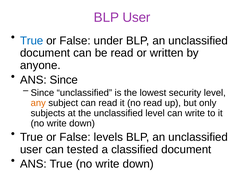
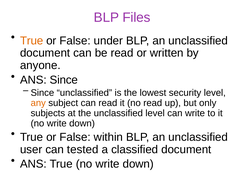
BLP User: User -> Files
True at (32, 41) colour: blue -> orange
levels: levels -> within
